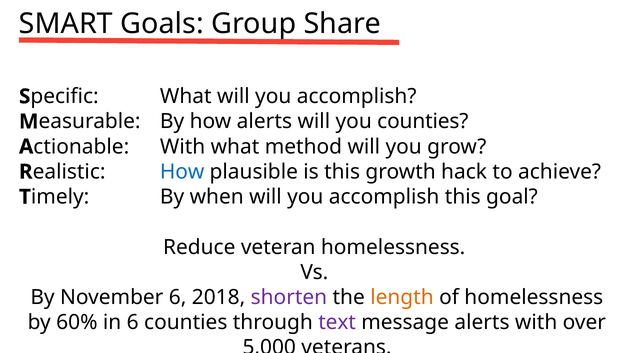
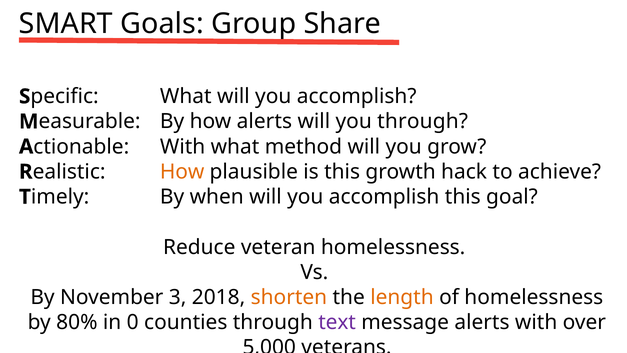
you counties: counties -> through
How at (182, 172) colour: blue -> orange
November 6: 6 -> 3
shorten colour: purple -> orange
60%: 60% -> 80%
in 6: 6 -> 0
